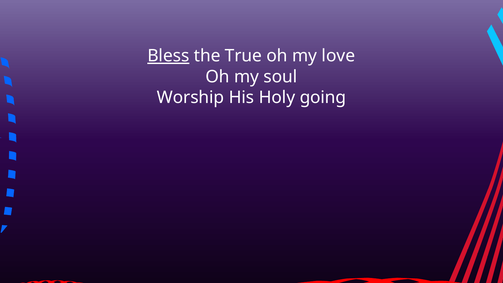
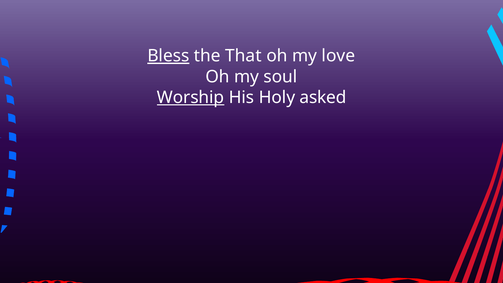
True: True -> That
Worship underline: none -> present
going: going -> asked
